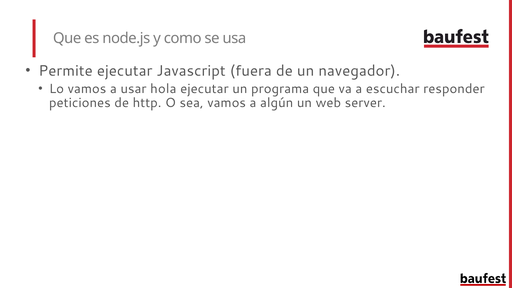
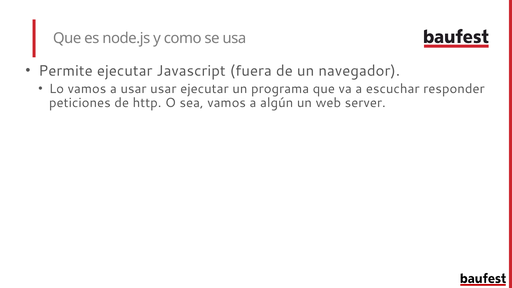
usar hola: hola -> usar
